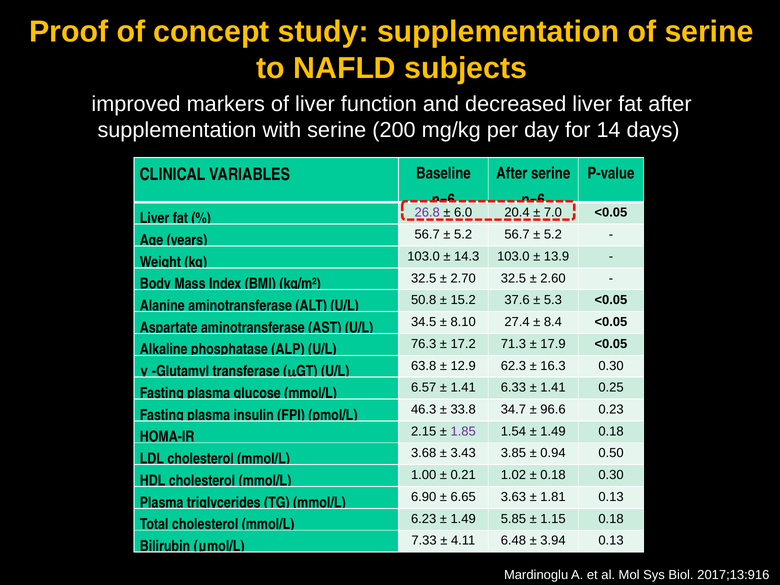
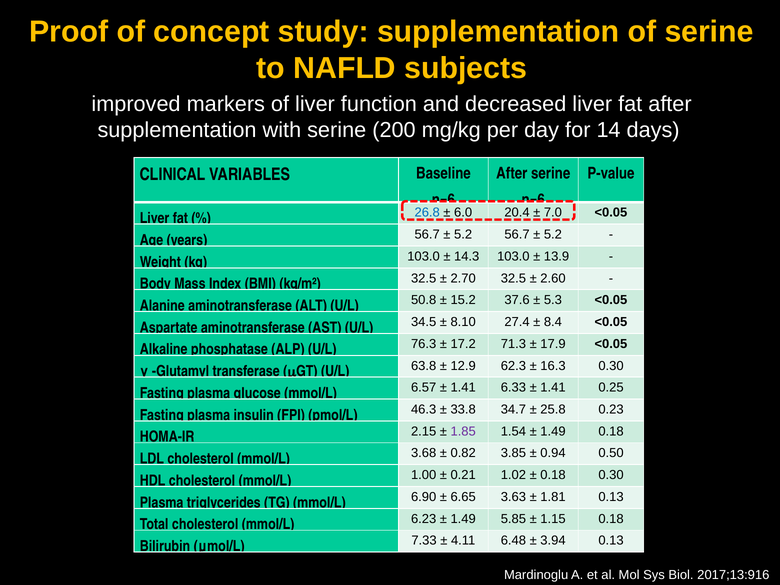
26.8 colour: purple -> blue
96.6: 96.6 -> 25.8
3.43: 3.43 -> 0.82
